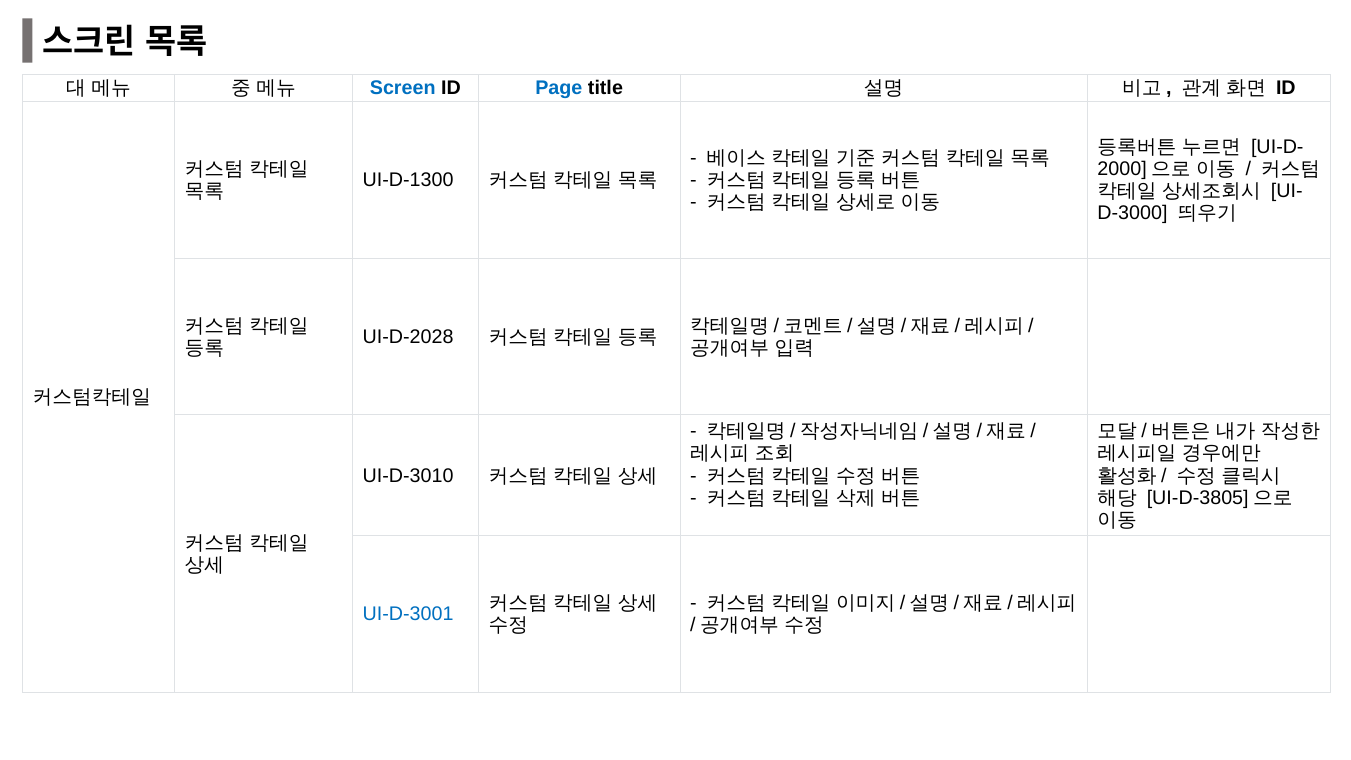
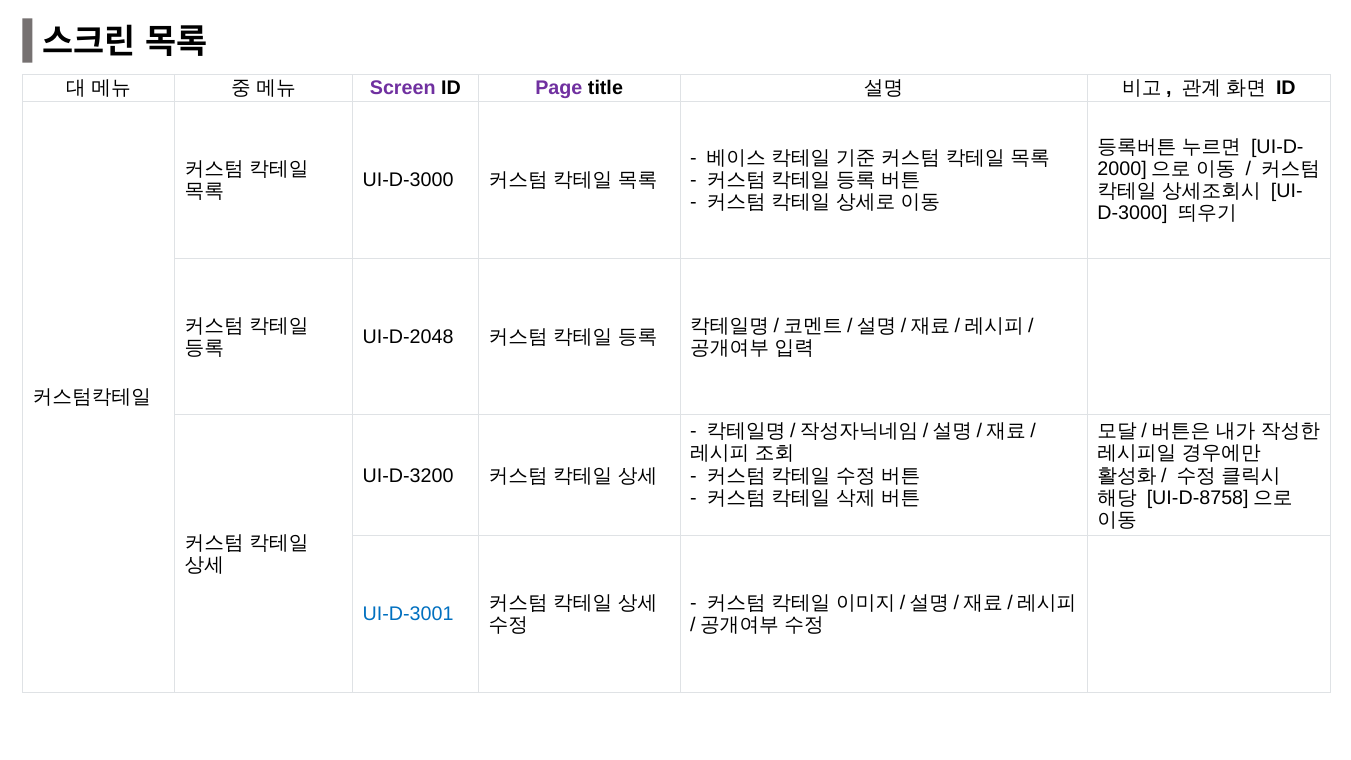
Screen colour: blue -> purple
Page colour: blue -> purple
UI-D-1300: UI-D-1300 -> UI-D-3000
UI-D-2028: UI-D-2028 -> UI-D-2048
UI-D-3010: UI-D-3010 -> UI-D-3200
UI-D-3805: UI-D-3805 -> UI-D-8758
